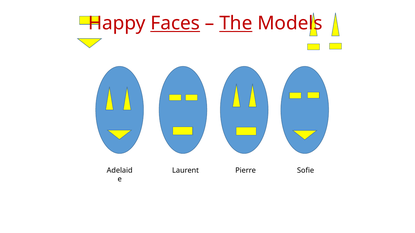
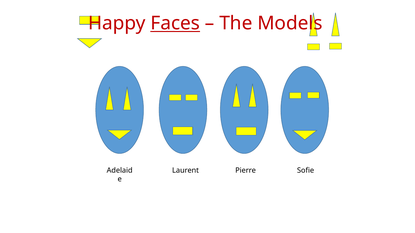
The underline: present -> none
